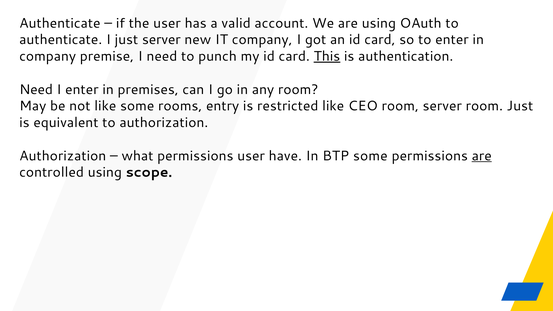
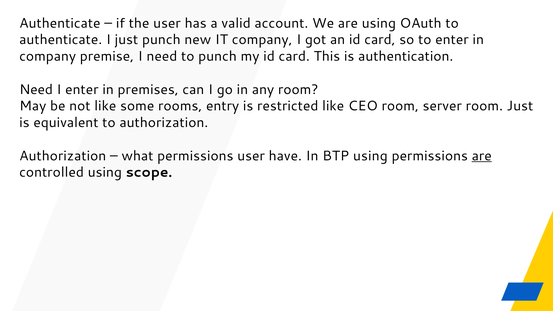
just server: server -> punch
This underline: present -> none
BTP some: some -> using
